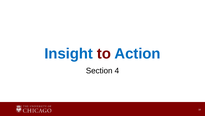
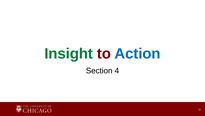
Insight colour: blue -> green
